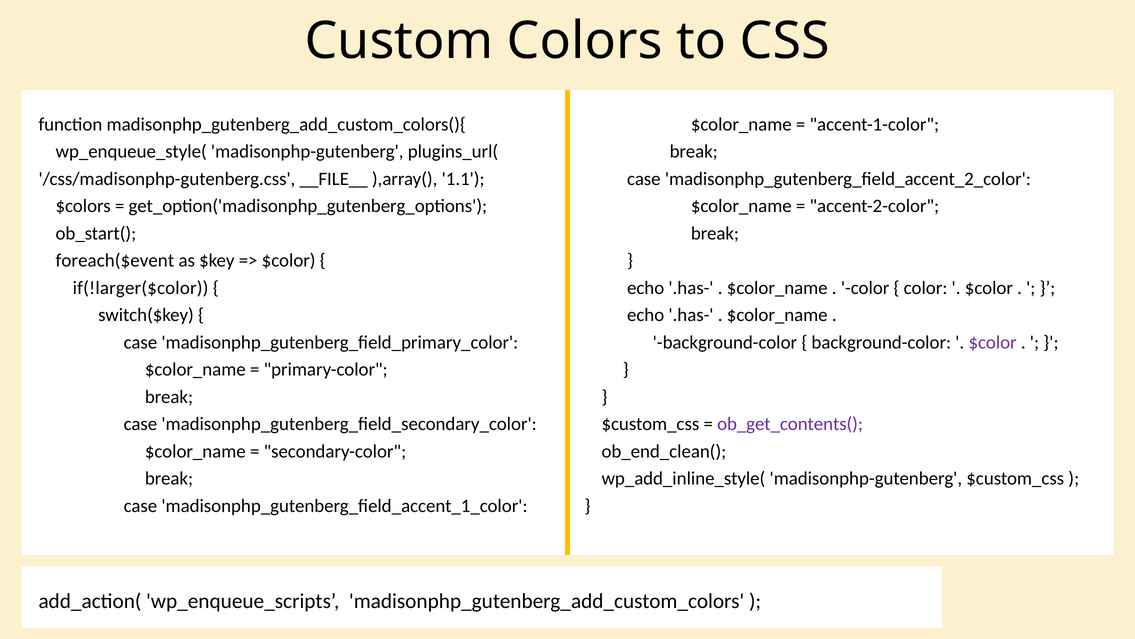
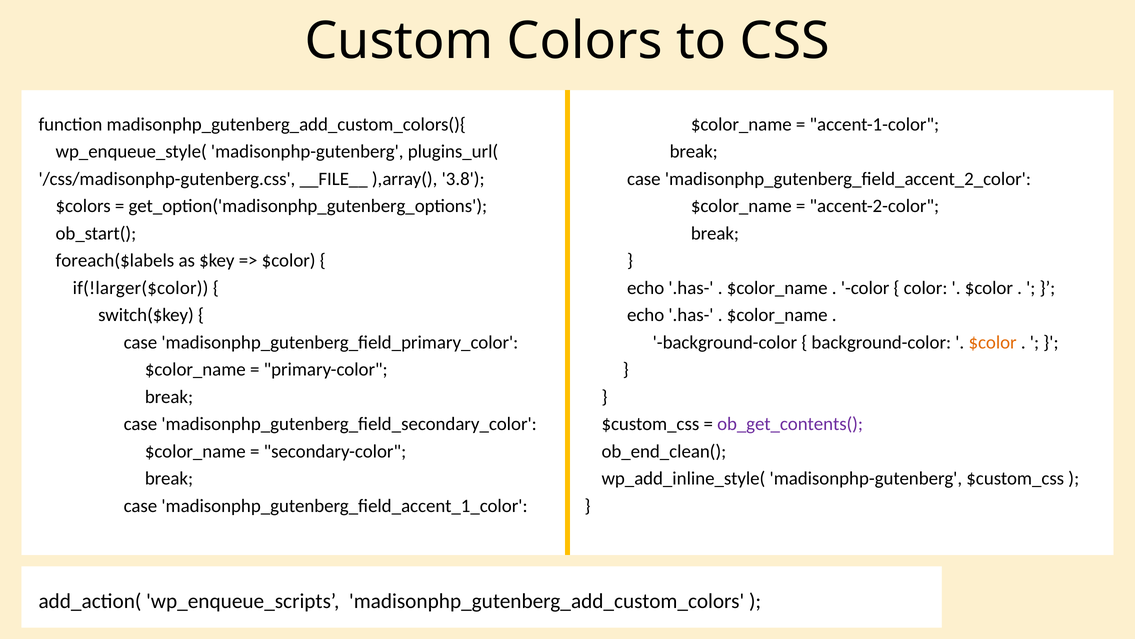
1.1: 1.1 -> 3.8
foreach($event: foreach($event -> foreach($labels
$color at (993, 342) colour: purple -> orange
